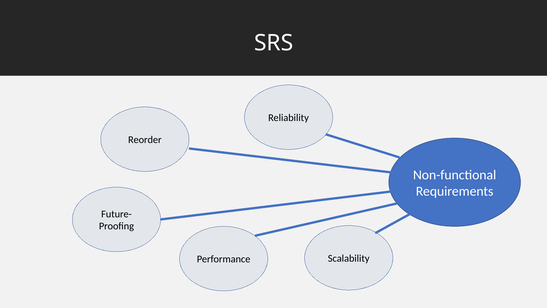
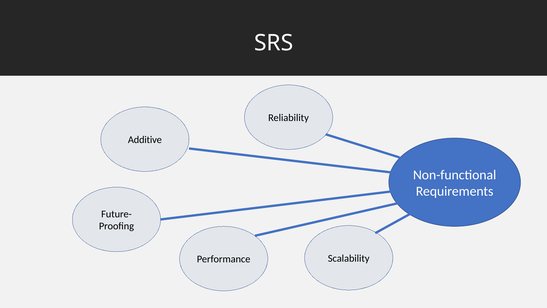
Reorder: Reorder -> Additive
